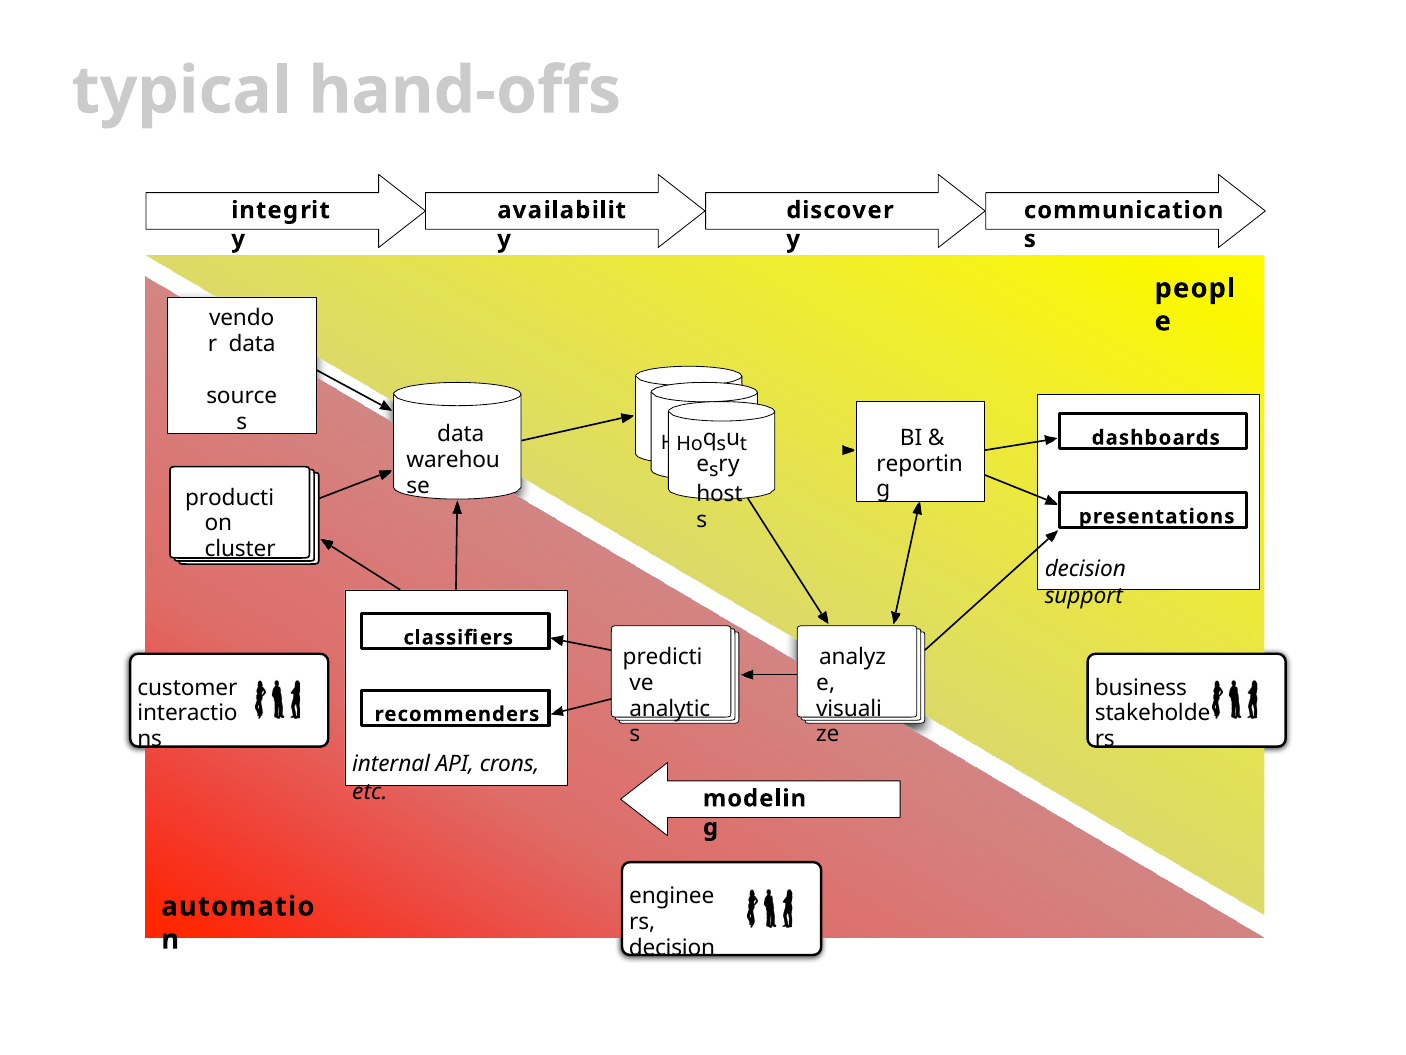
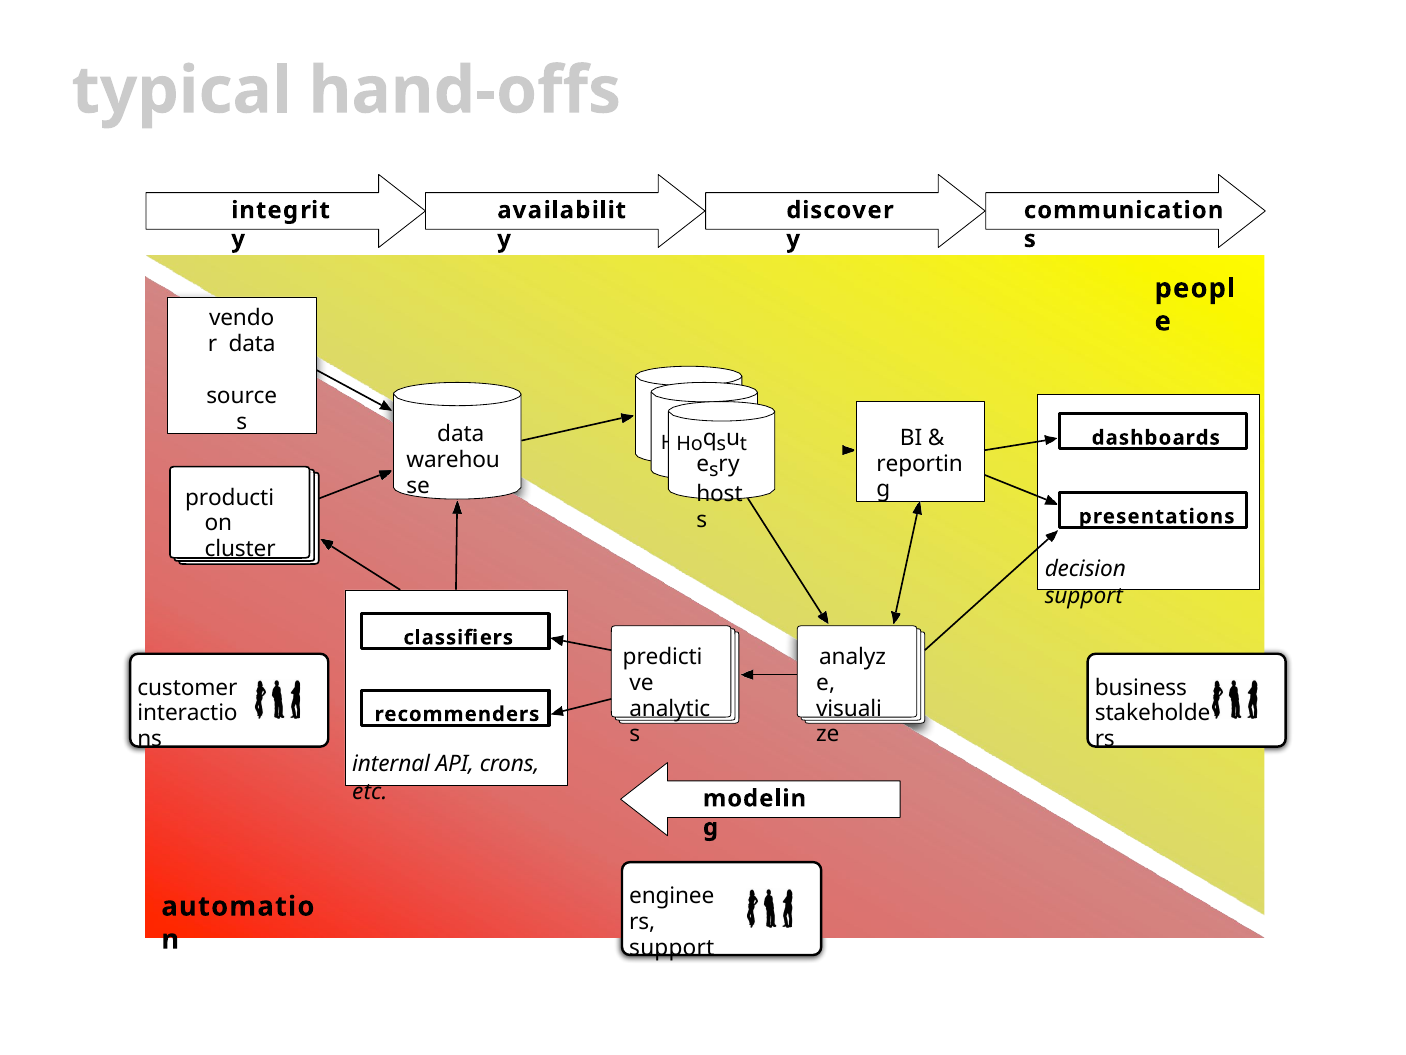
decision at (672, 947): decision -> support
